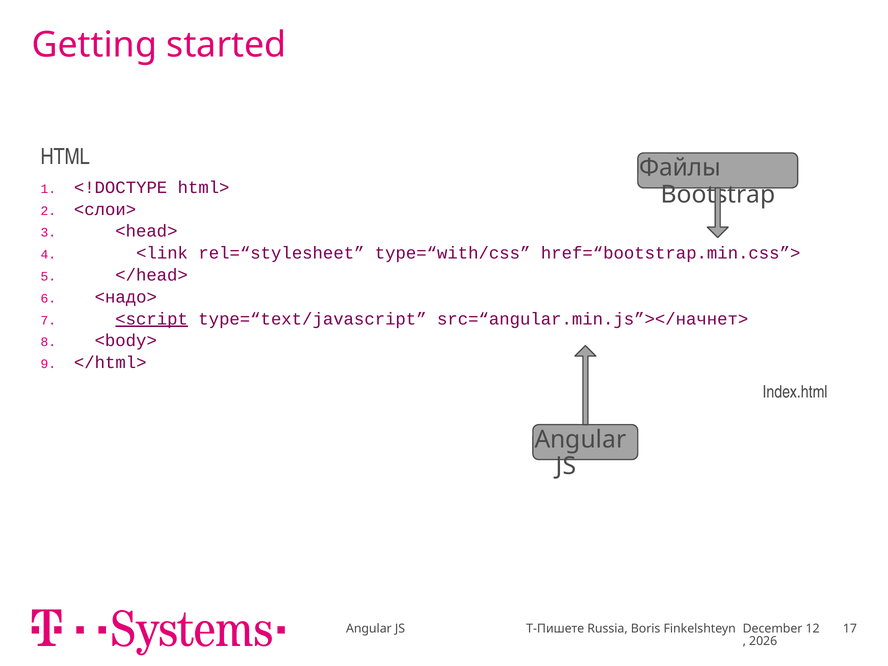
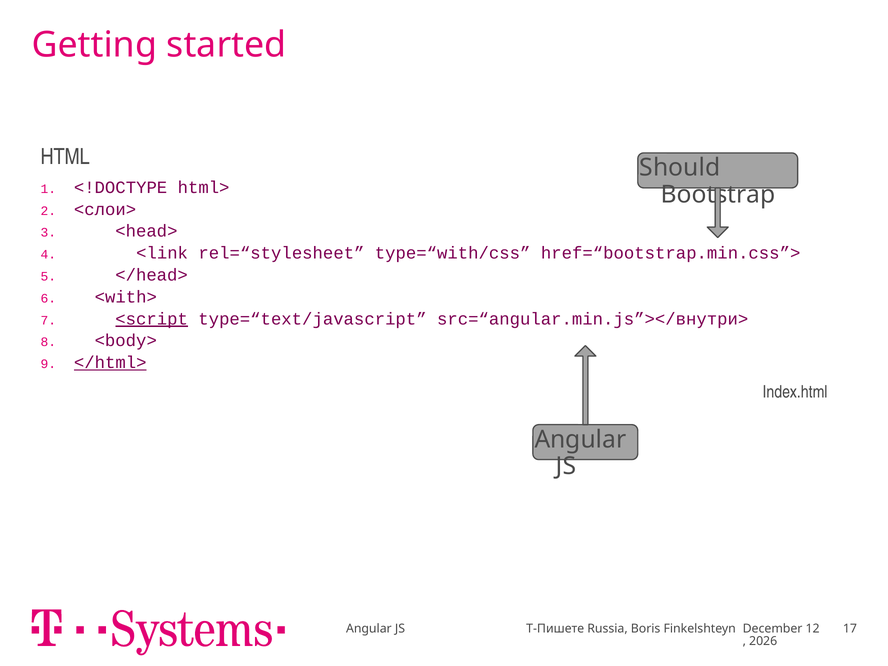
Файлы: Файлы -> Should
<надо>: <надо> -> <with>
src=“angular.min.js”></начнет>: src=“angular.min.js”></начнет> -> src=“angular.min.js”></внутри>
</html> underline: none -> present
